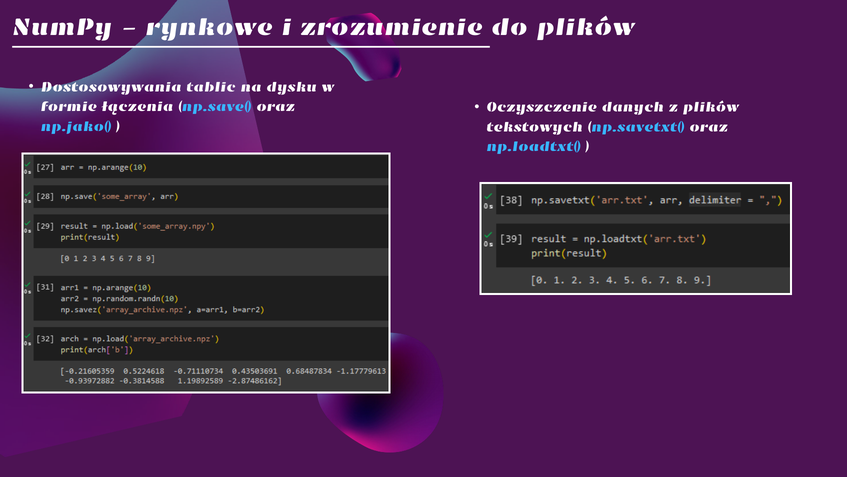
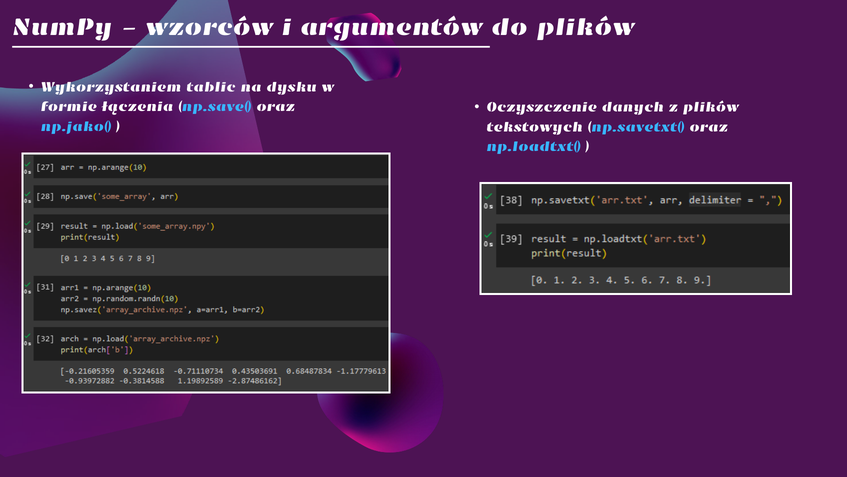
rynkowe: rynkowe -> wzorców
zrozumienie: zrozumienie -> argumentów
Dostosowywania: Dostosowywania -> Wykorzystaniem
